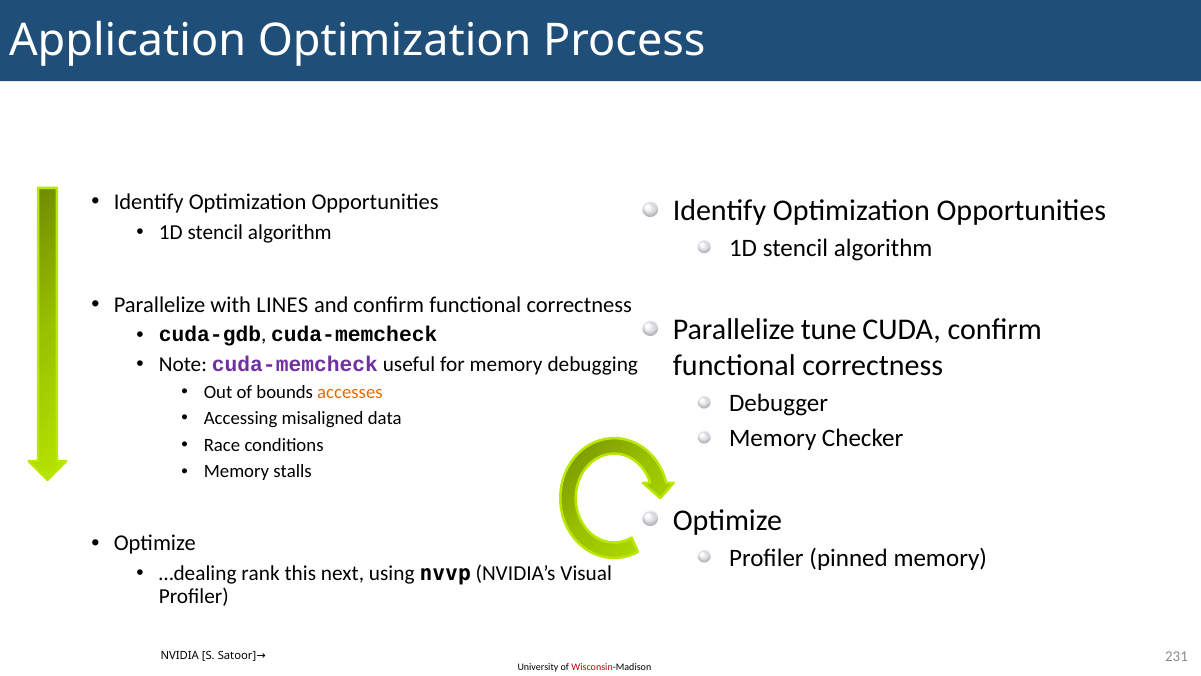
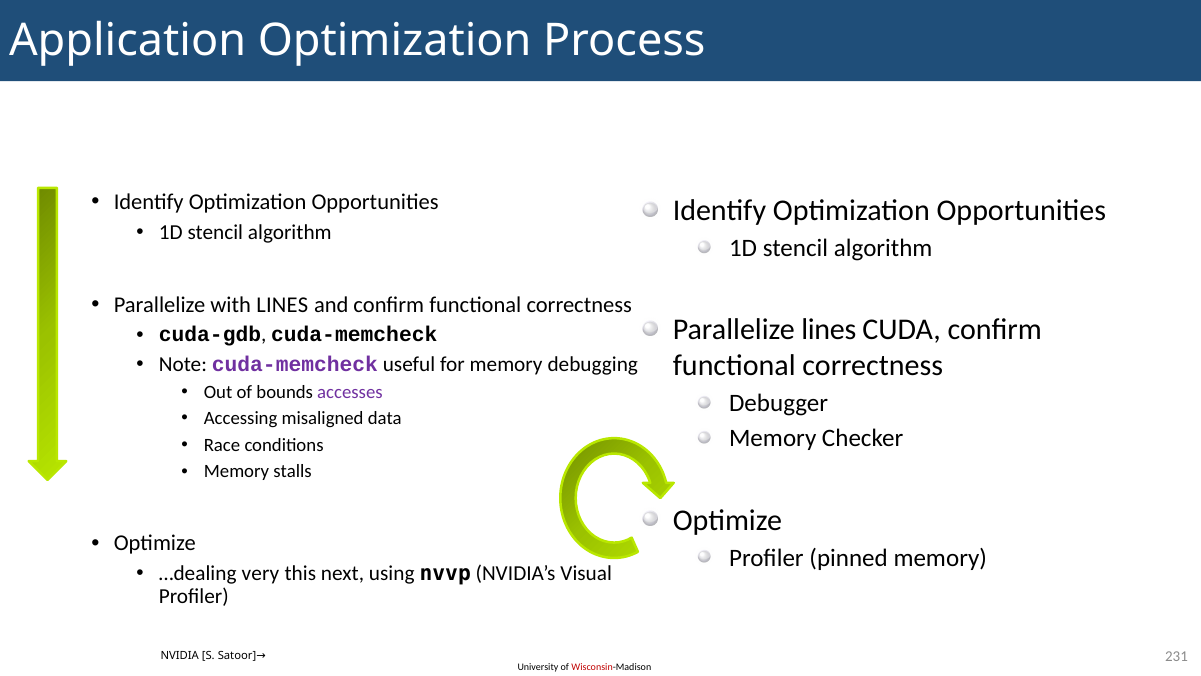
Parallelize tune: tune -> lines
accesses colour: orange -> purple
rank: rank -> very
